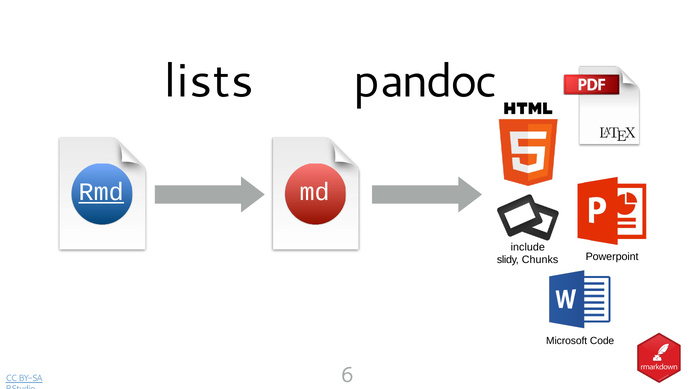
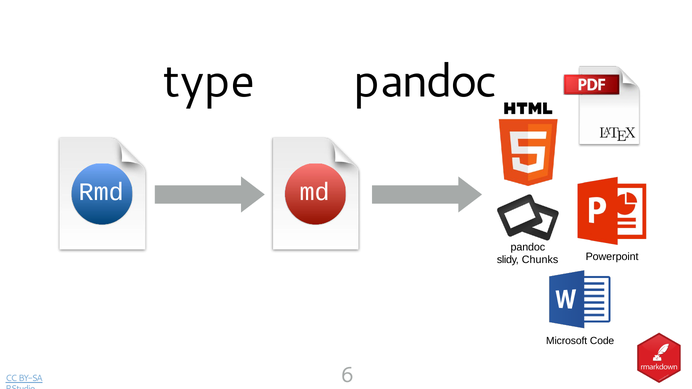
lists: lists -> type
Rmd underline: present -> none
include at (528, 247): include -> pandoc
